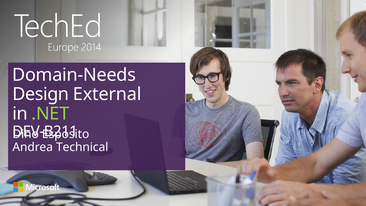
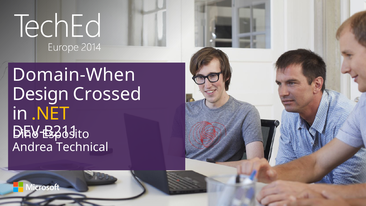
Domain-Needs: Domain-Needs -> Domain-When
External: External -> Crossed
.NET colour: light green -> yellow
